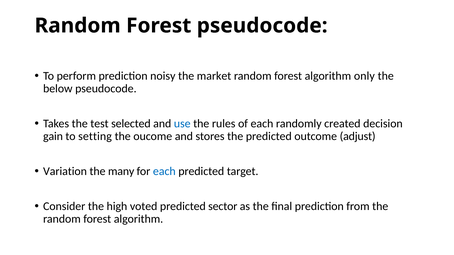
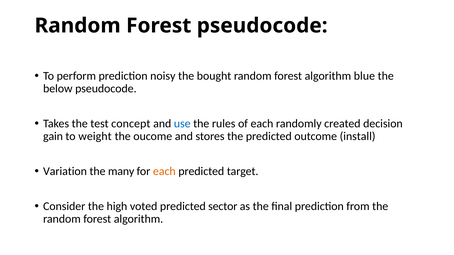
market: market -> bought
only: only -> blue
selected: selected -> concept
setting: setting -> weight
adjust: adjust -> install
each at (164, 171) colour: blue -> orange
